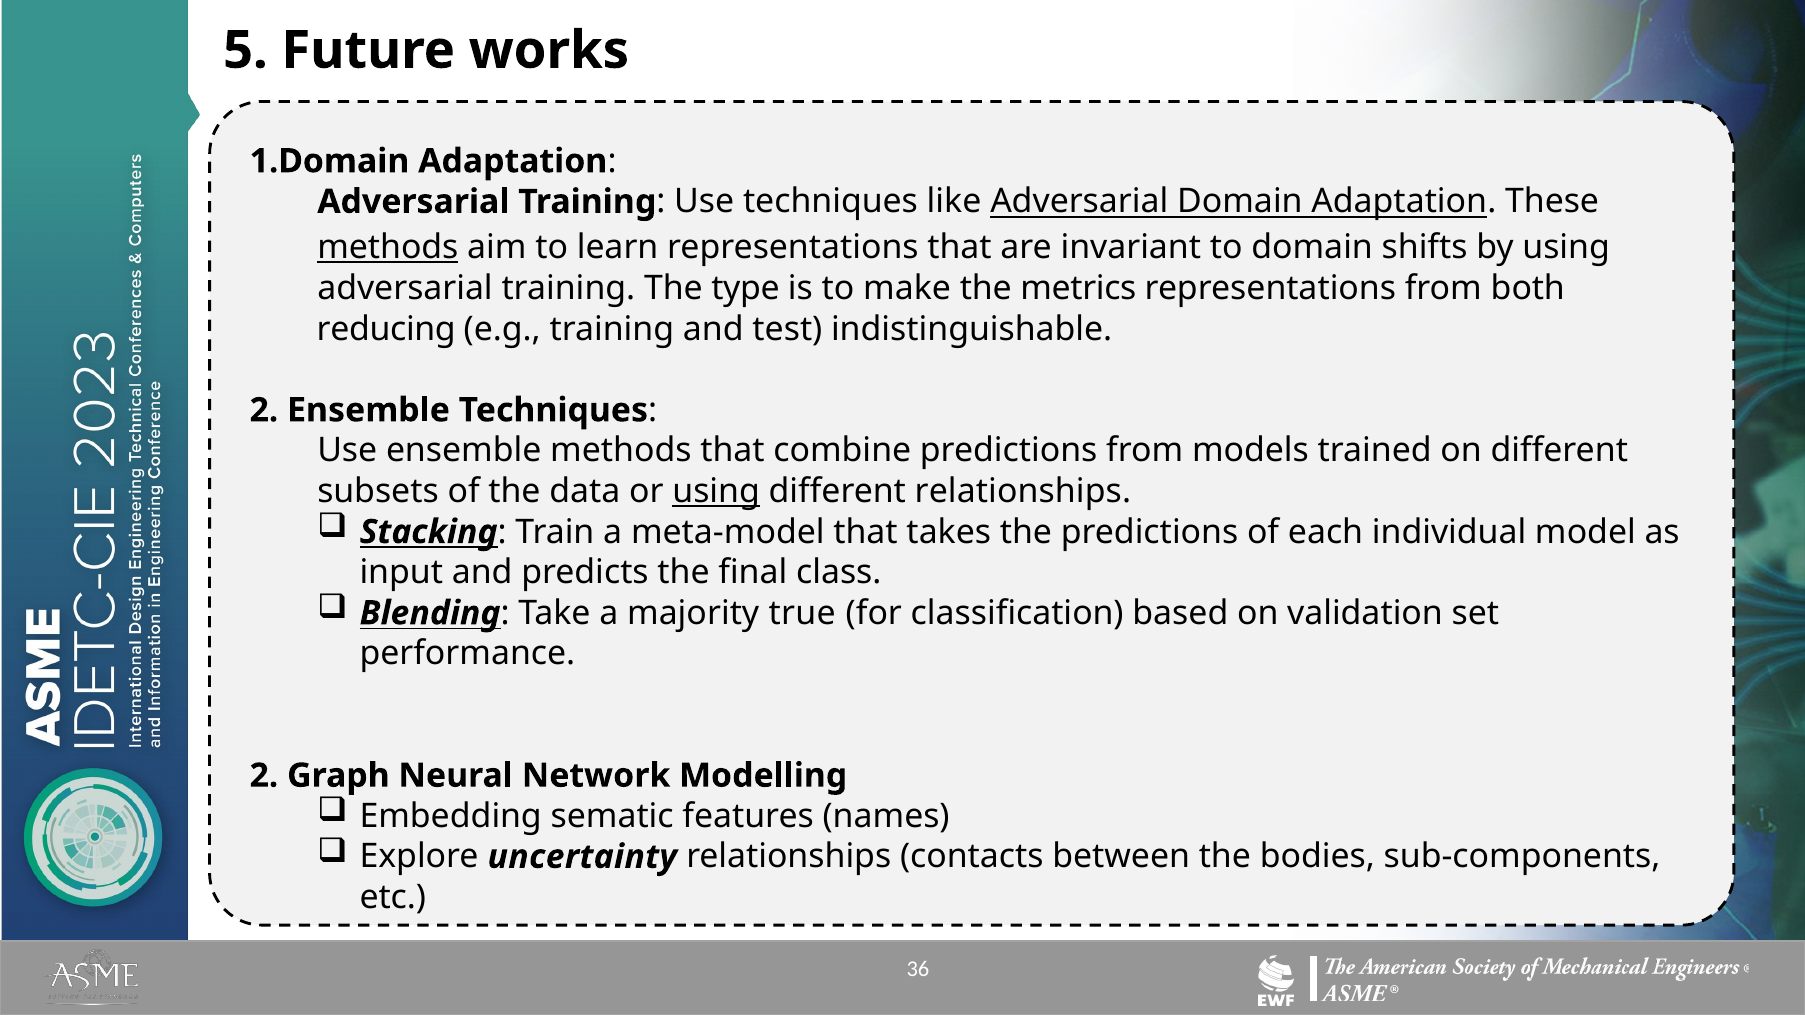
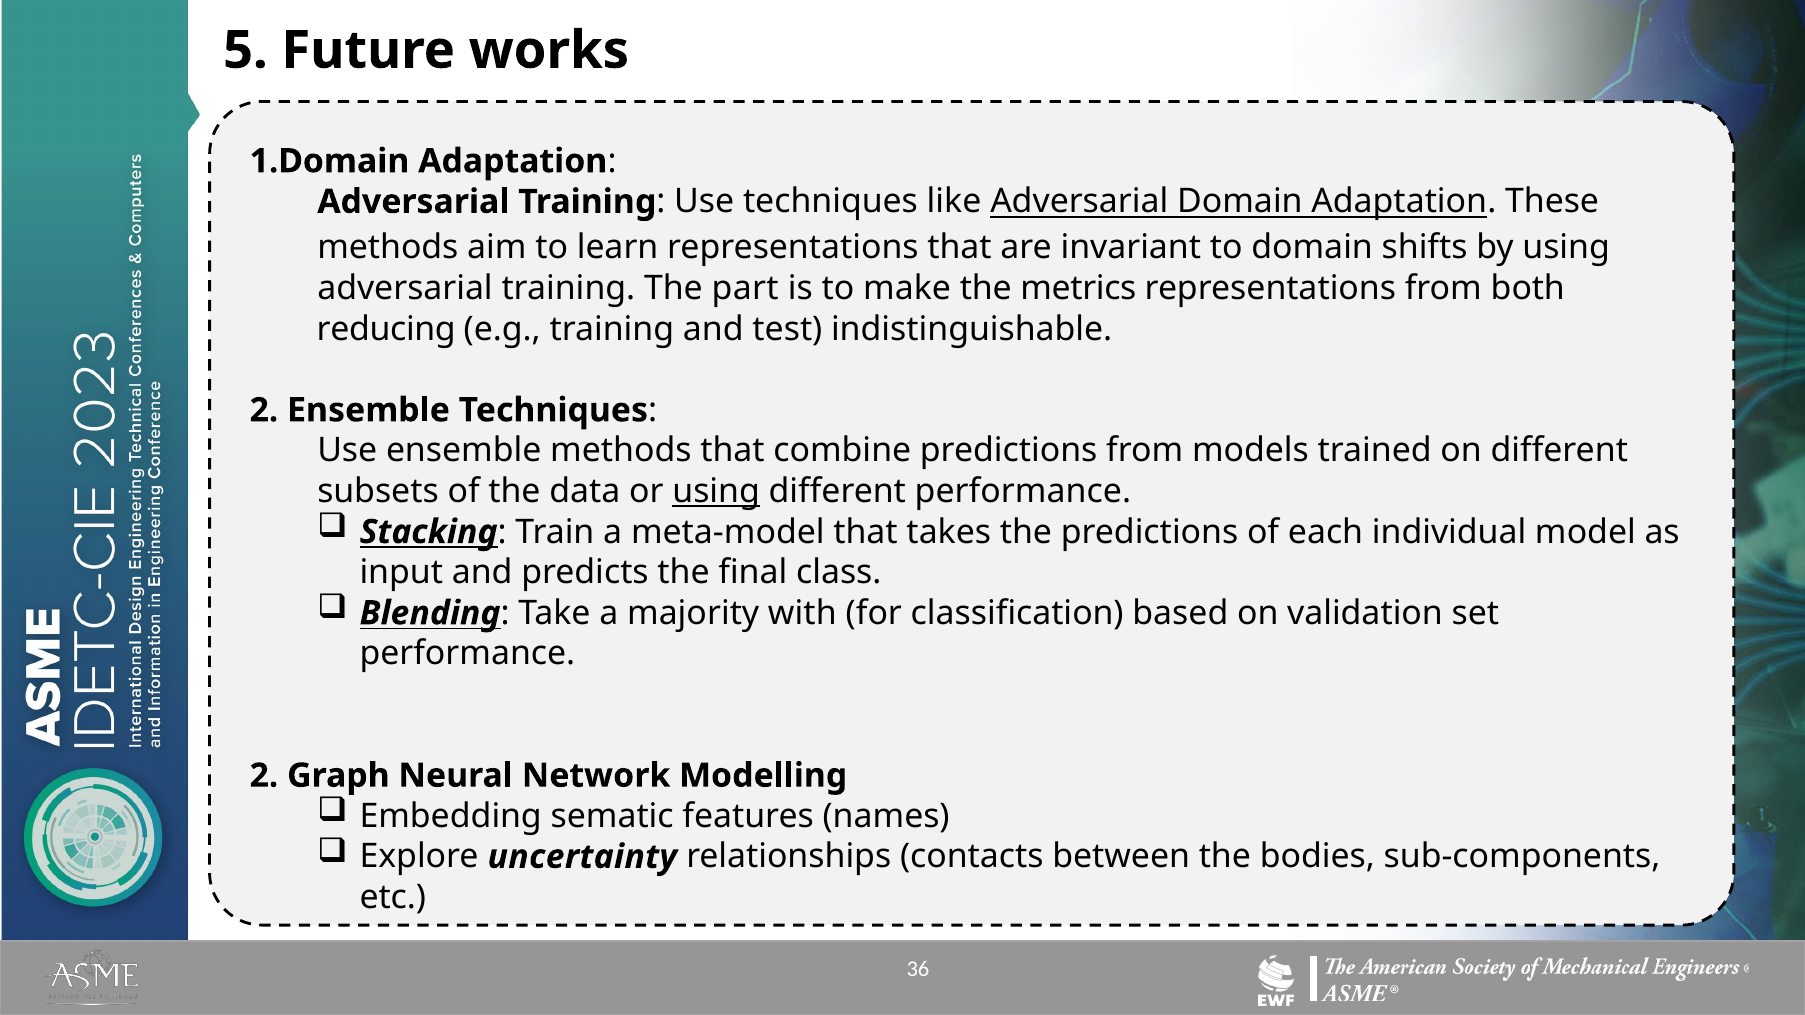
methods at (388, 248) underline: present -> none
type: type -> part
different relationships: relationships -> performance
true: true -> with
